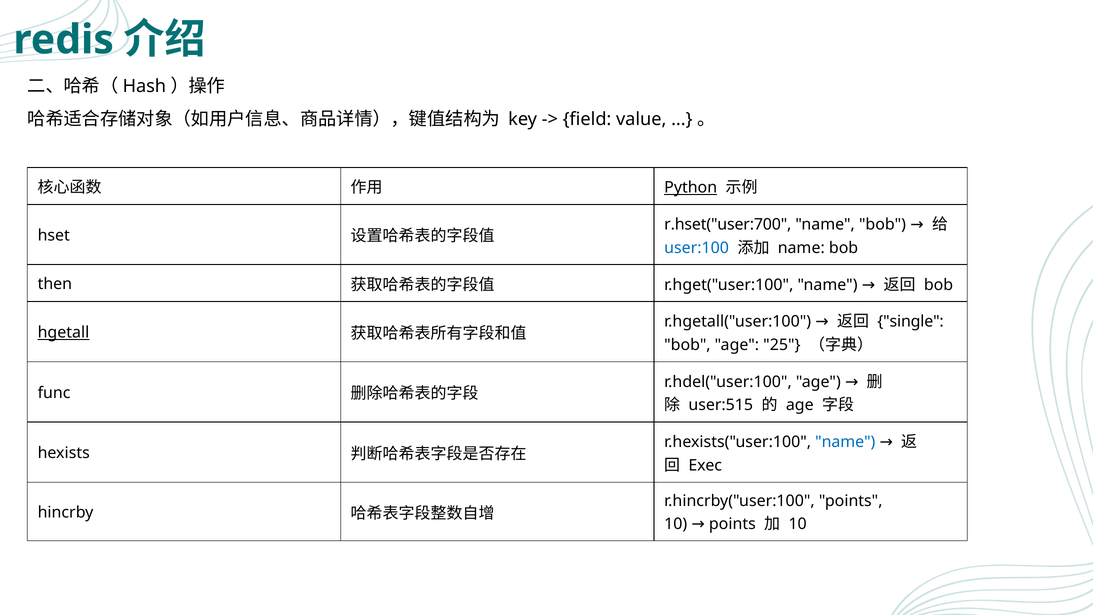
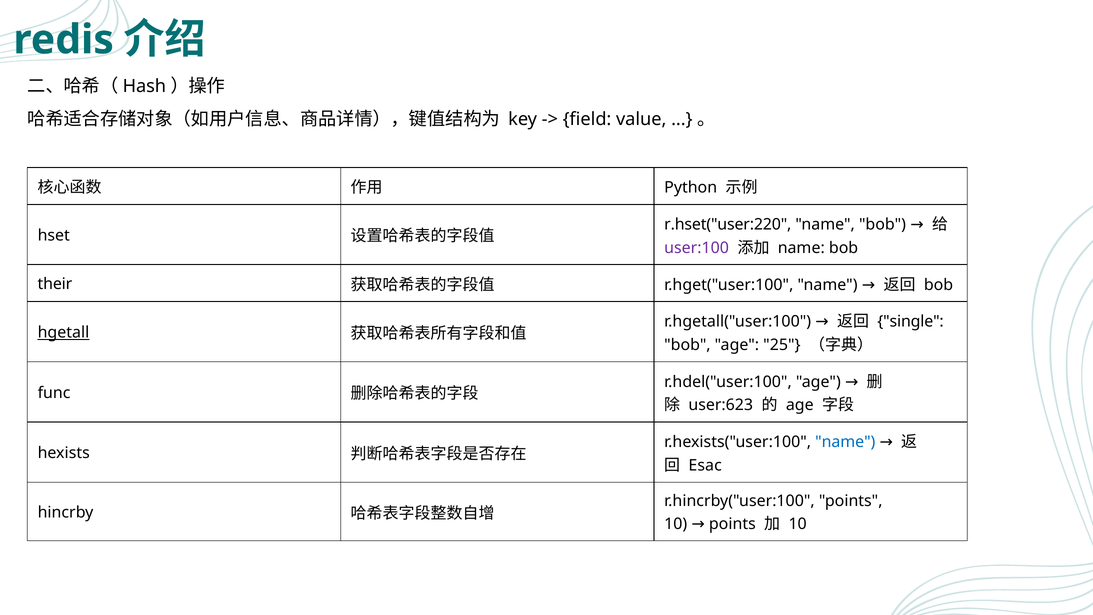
Python underline: present -> none
r.hset("user:700: r.hset("user:700 -> r.hset("user:220
user:100 colour: blue -> purple
then: then -> their
user:515: user:515 -> user:623
Exec: Exec -> Esac
